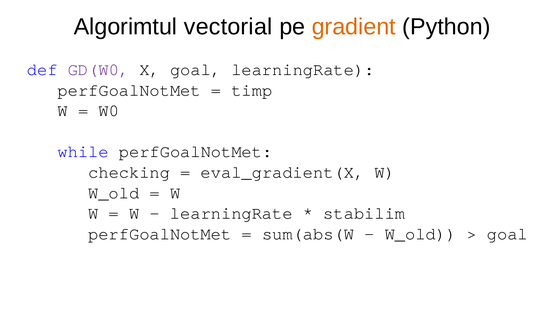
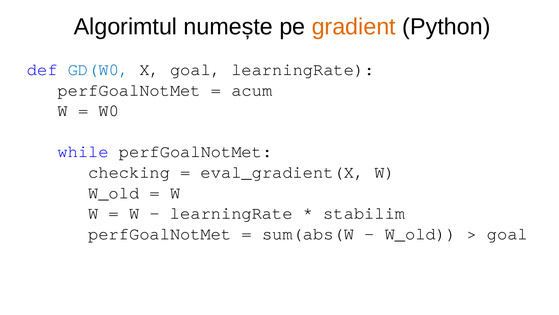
vectorial: vectorial -> numește
GD(W0 colour: purple -> blue
timp: timp -> acum
